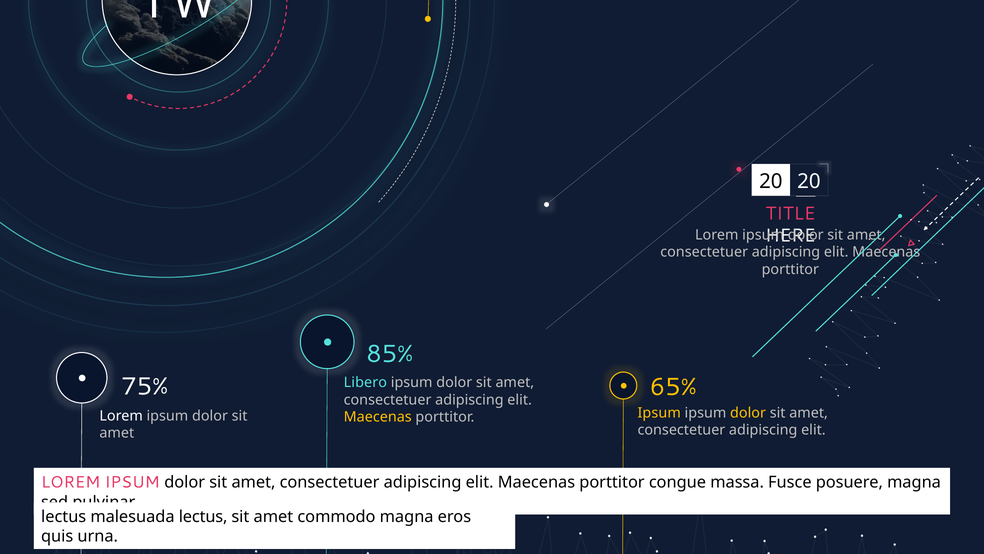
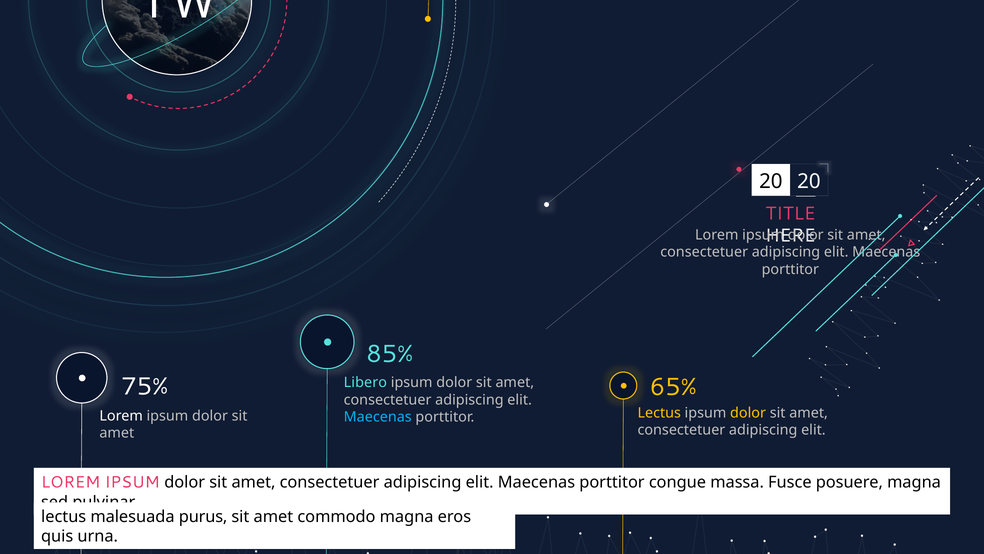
Ipsum at (659, 413): Ipsum -> Lectus
Maecenas at (378, 417) colour: yellow -> light blue
malesuada lectus: lectus -> purus
